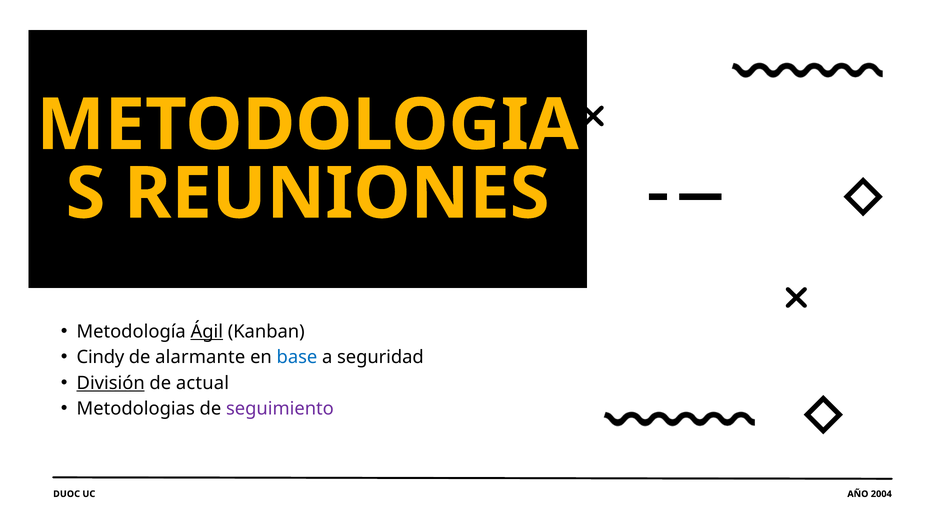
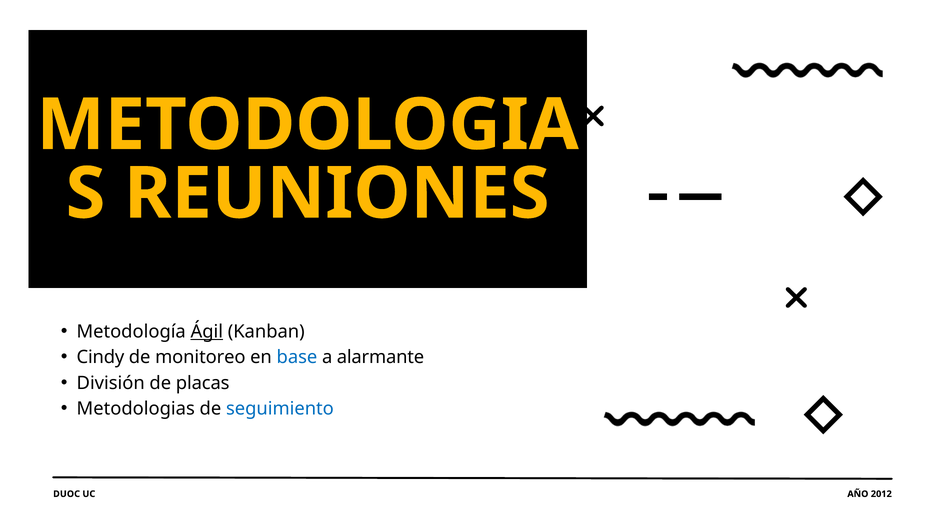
alarmante: alarmante -> monitoreo
seguridad: seguridad -> alarmante
División underline: present -> none
actual: actual -> placas
seguimiento colour: purple -> blue
2004: 2004 -> 2012
